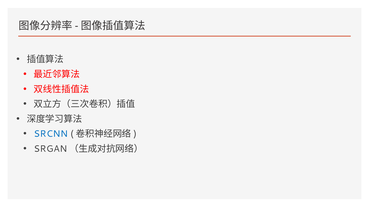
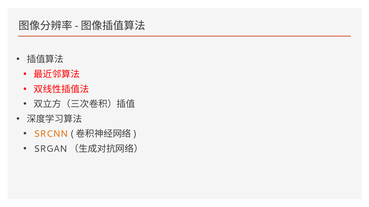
SRCNN colour: blue -> orange
